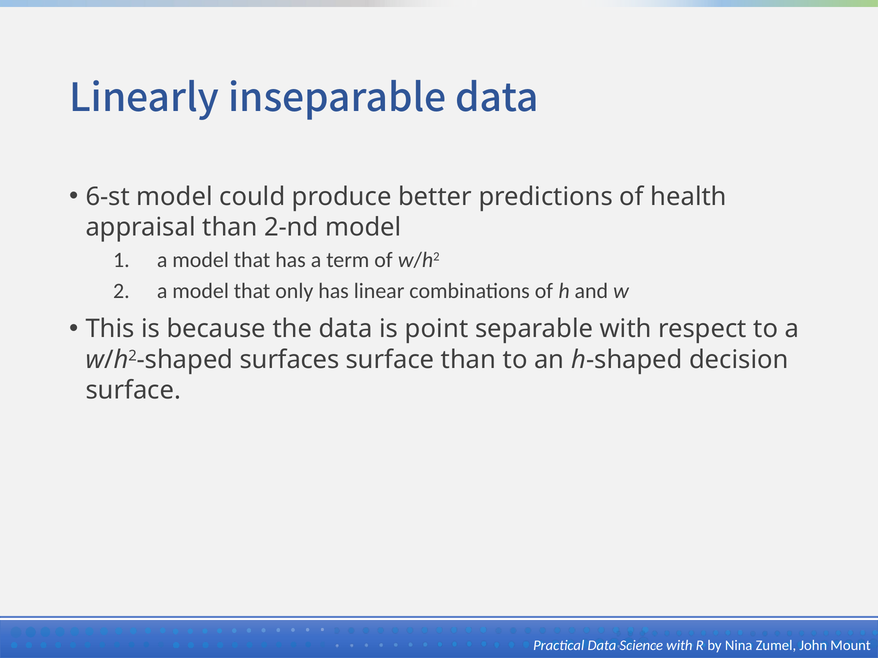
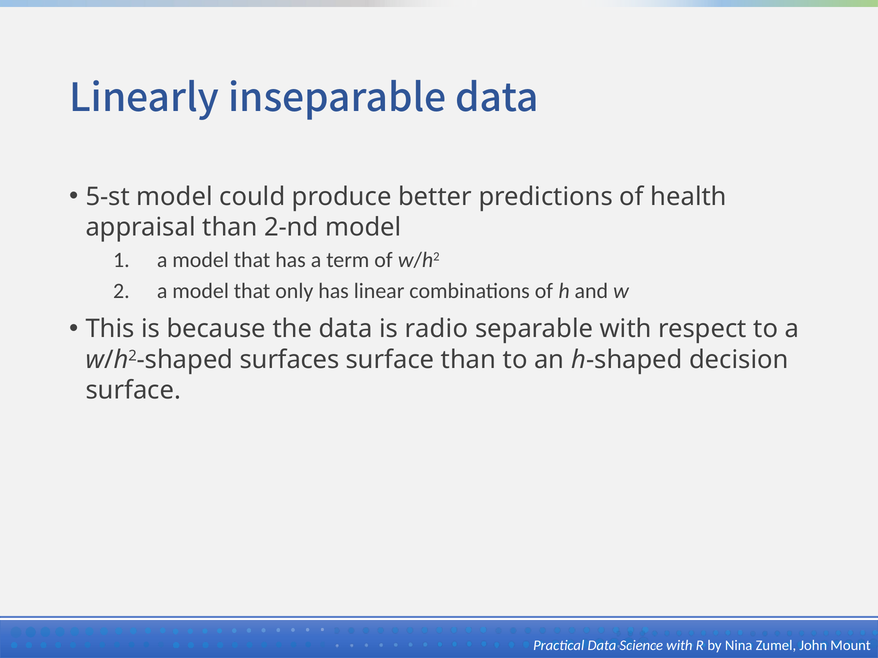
6-st: 6-st -> 5-st
point: point -> radio
